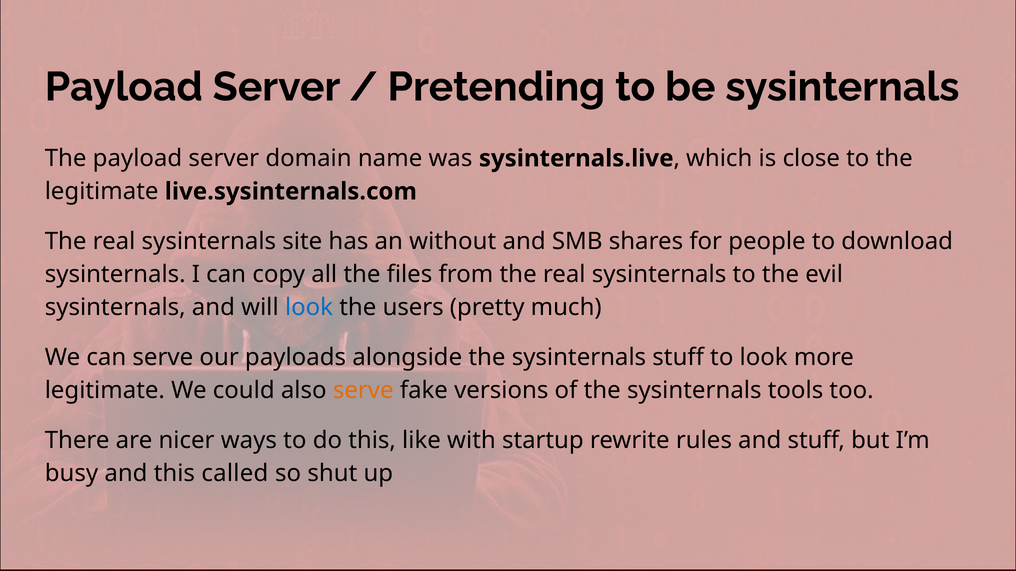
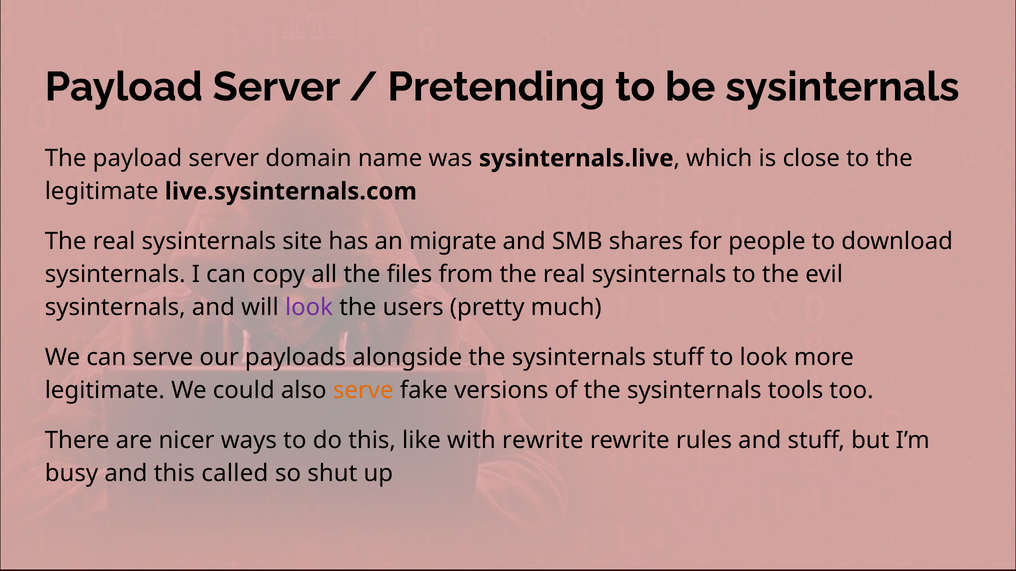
without: without -> migrate
look at (309, 308) colour: blue -> purple
with startup: startup -> rewrite
